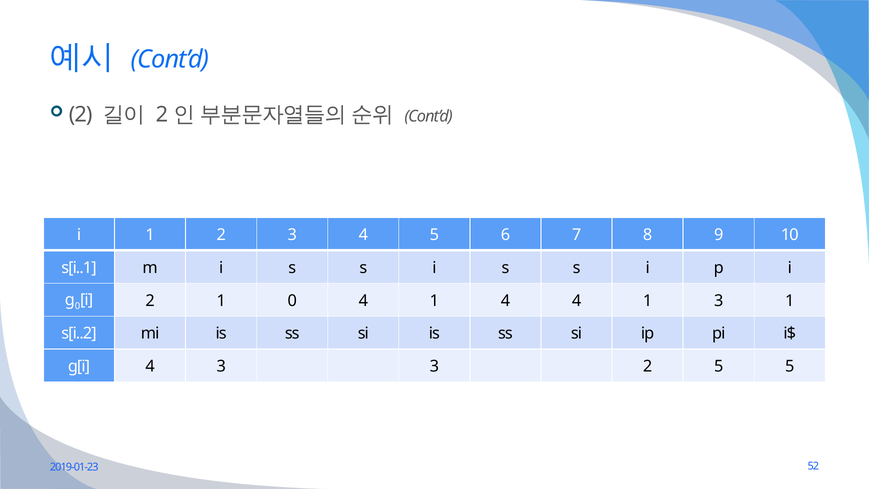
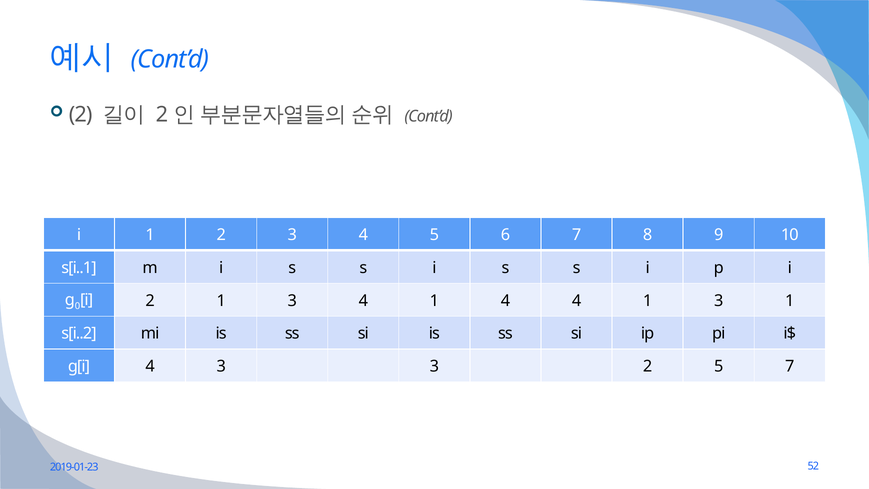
2 1 0: 0 -> 3
5 5: 5 -> 7
